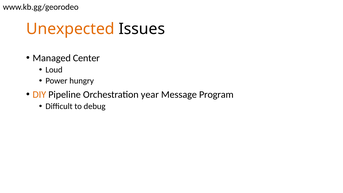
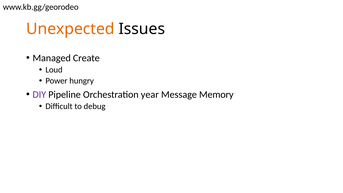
Center: Center -> Create
DIY colour: orange -> purple
Program: Program -> Memory
